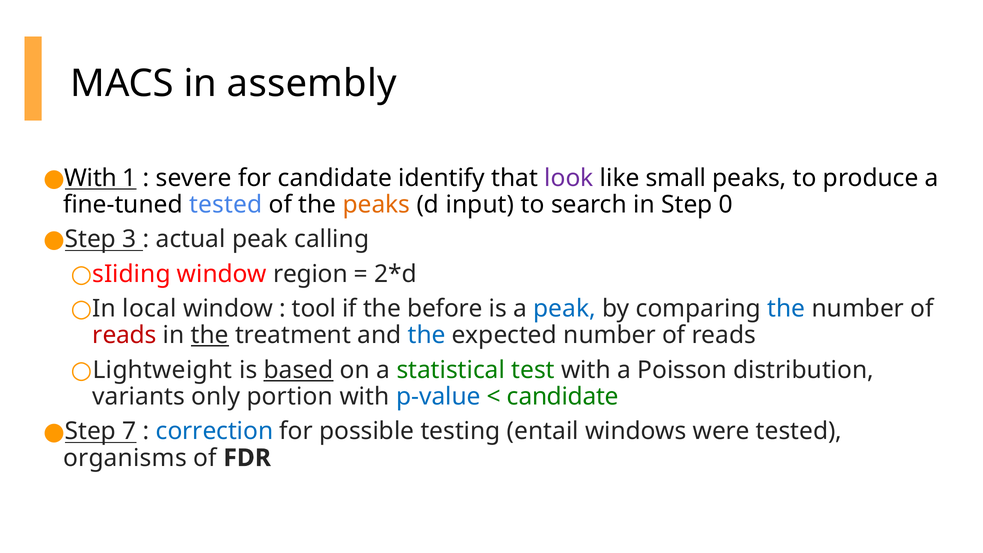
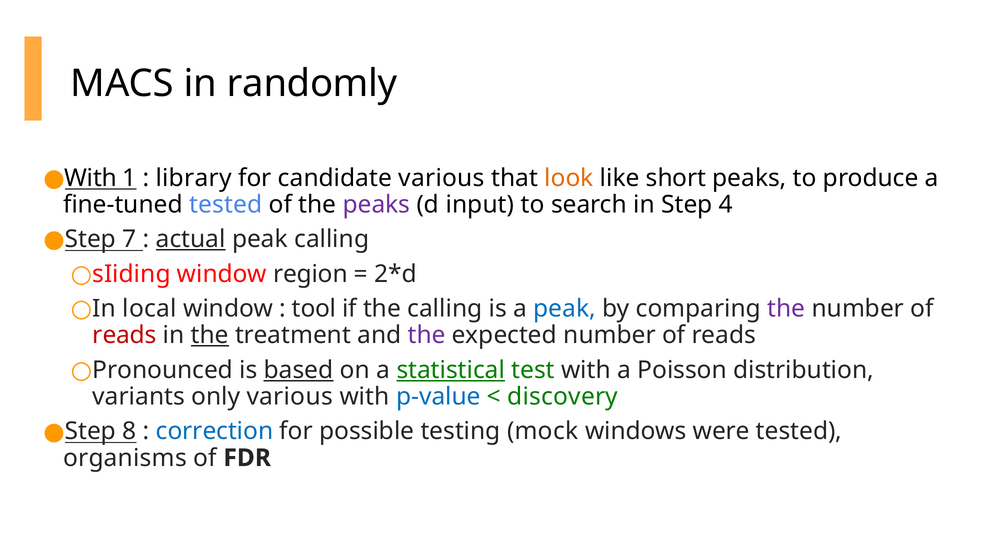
assembly: assembly -> randomly
severe: severe -> library
candidate identify: identify -> various
look colour: purple -> orange
small: small -> short
peaks at (376, 204) colour: orange -> purple
0: 0 -> 4
3: 3 -> 7
actual underline: none -> present
the before: before -> calling
the at (786, 309) colour: blue -> purple
the at (427, 335) colour: blue -> purple
Lightweight: Lightweight -> Pronounced
statistical underline: none -> present
only portion: portion -> various
candidate at (563, 397): candidate -> discovery
7: 7 -> 8
entail: entail -> mock
